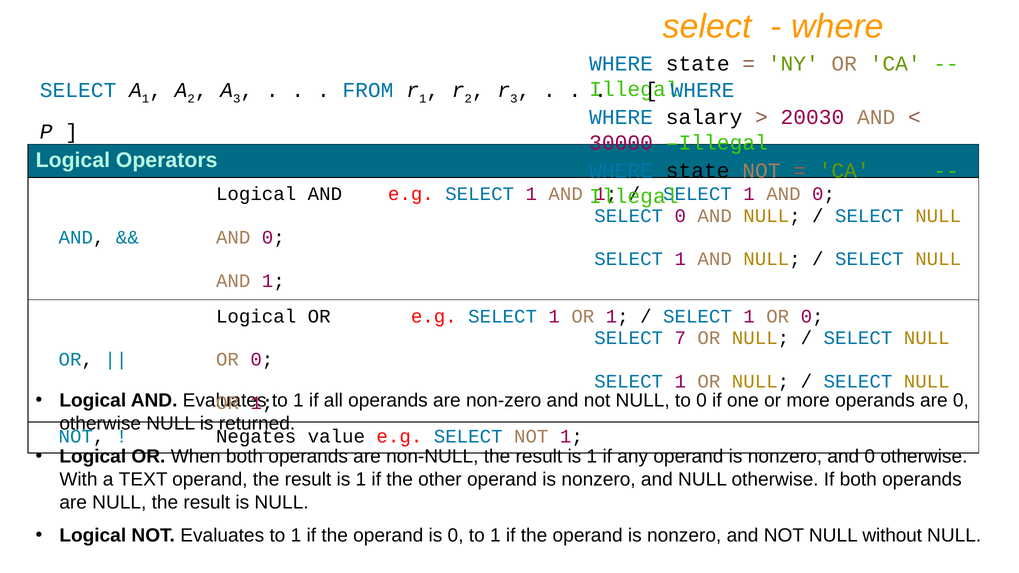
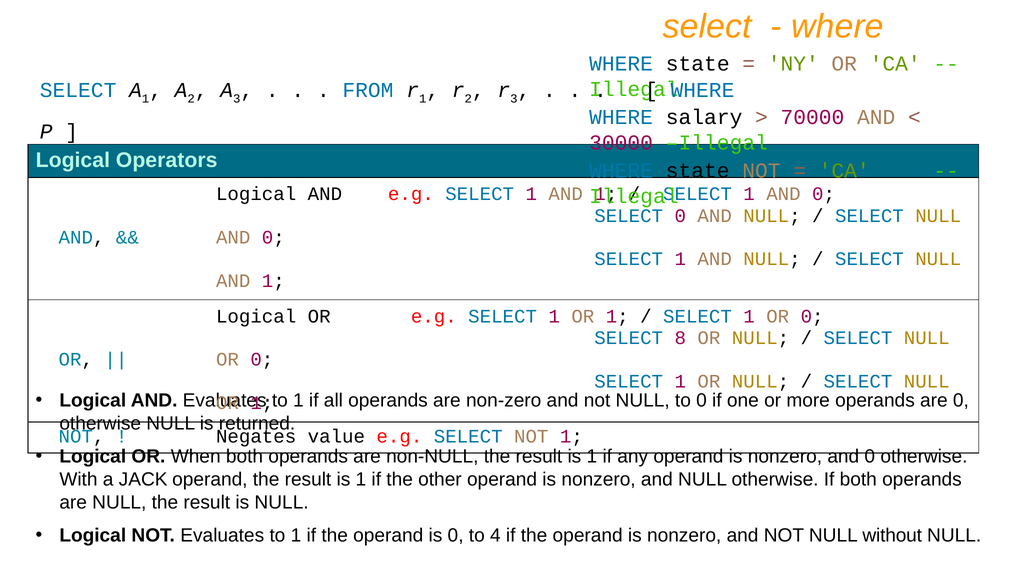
20030: 20030 -> 70000
7: 7 -> 8
TEXT: TEXT -> JACK
0 to 1: 1 -> 4
